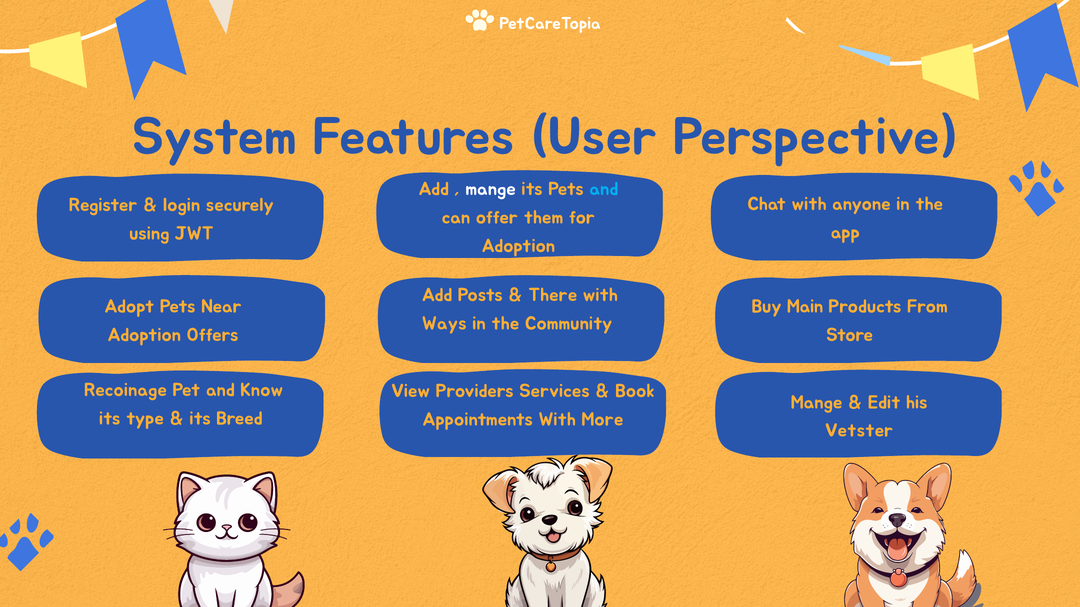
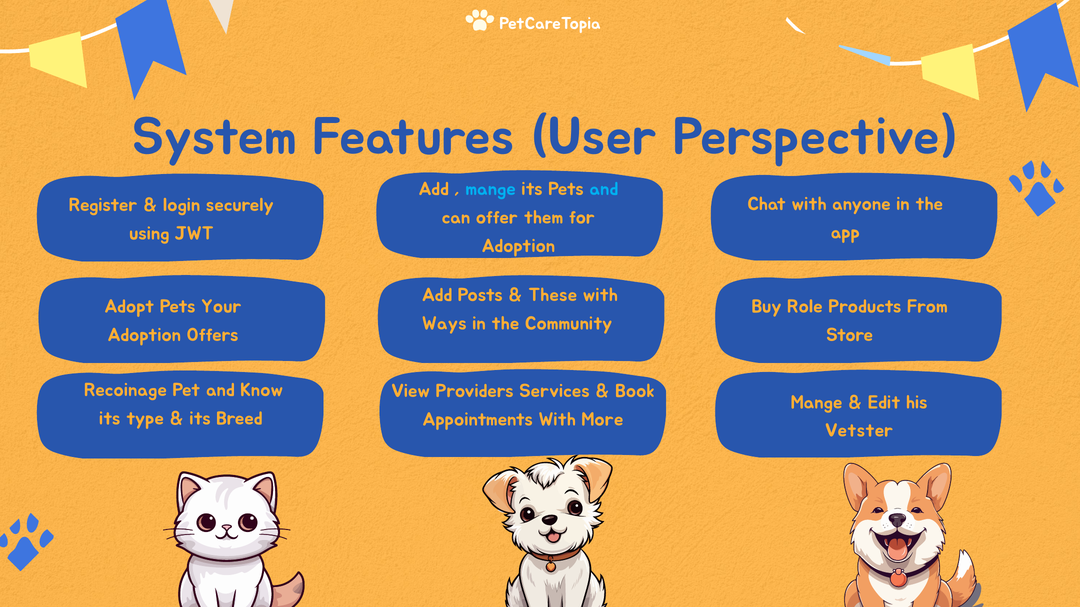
mange at (491, 189) colour: white -> light blue
There: There -> These
Near: Near -> Your
Main: Main -> Role
